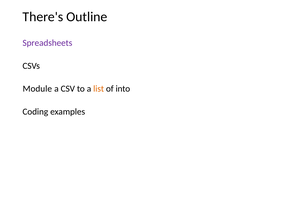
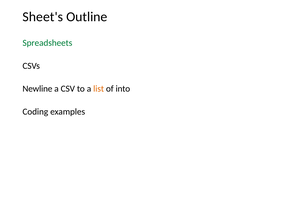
There's: There's -> Sheet's
Spreadsheets colour: purple -> green
Module: Module -> Newline
